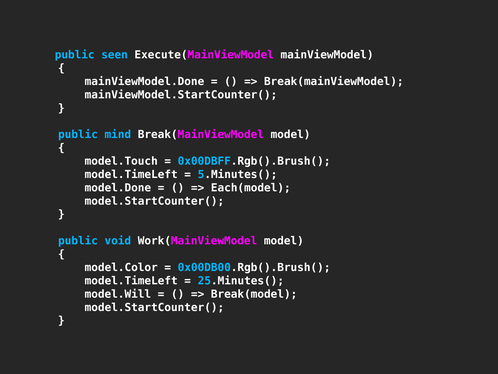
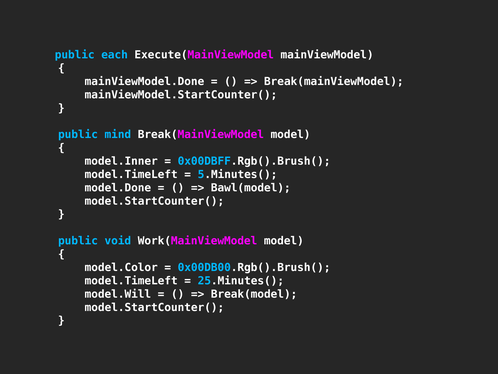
seen: seen -> each
model.Touch: model.Touch -> model.Inner
Each(model: Each(model -> Bawl(model
